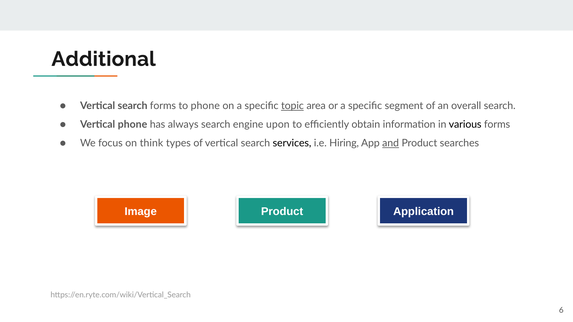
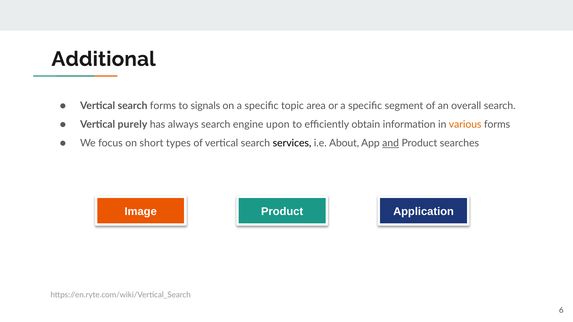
to phone: phone -> signals
topic underline: present -> none
Vertical phone: phone -> purely
various colour: black -> orange
think: think -> short
Hiring: Hiring -> About
